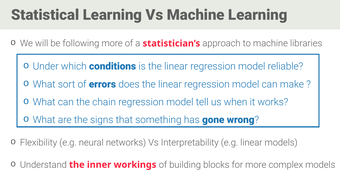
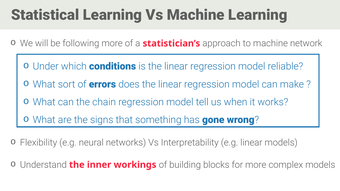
libraries: libraries -> network
